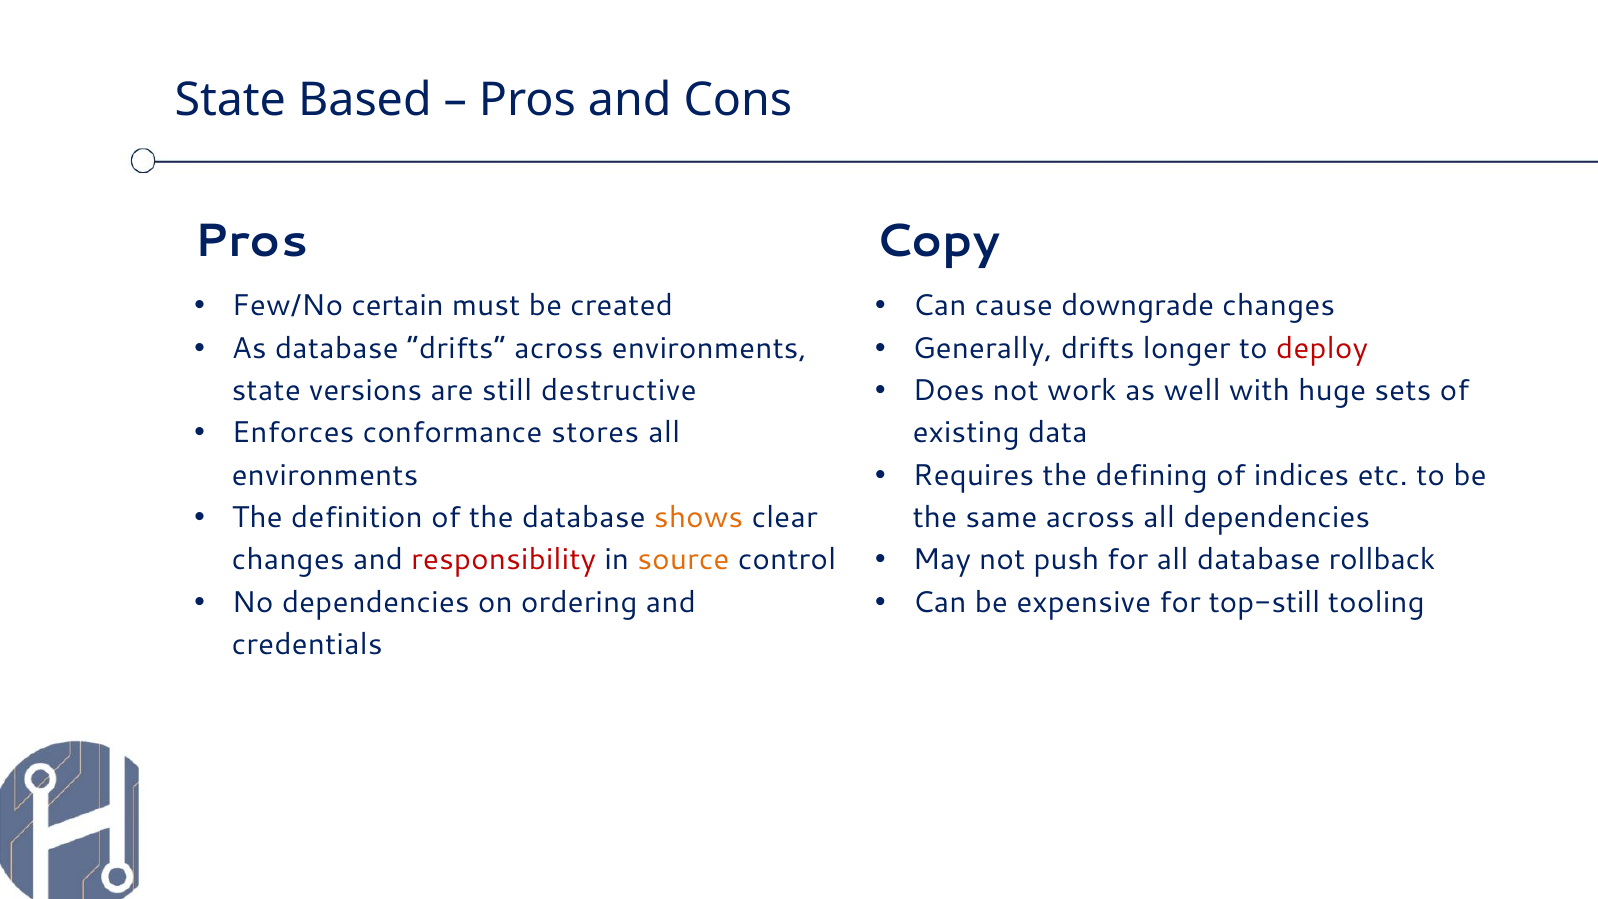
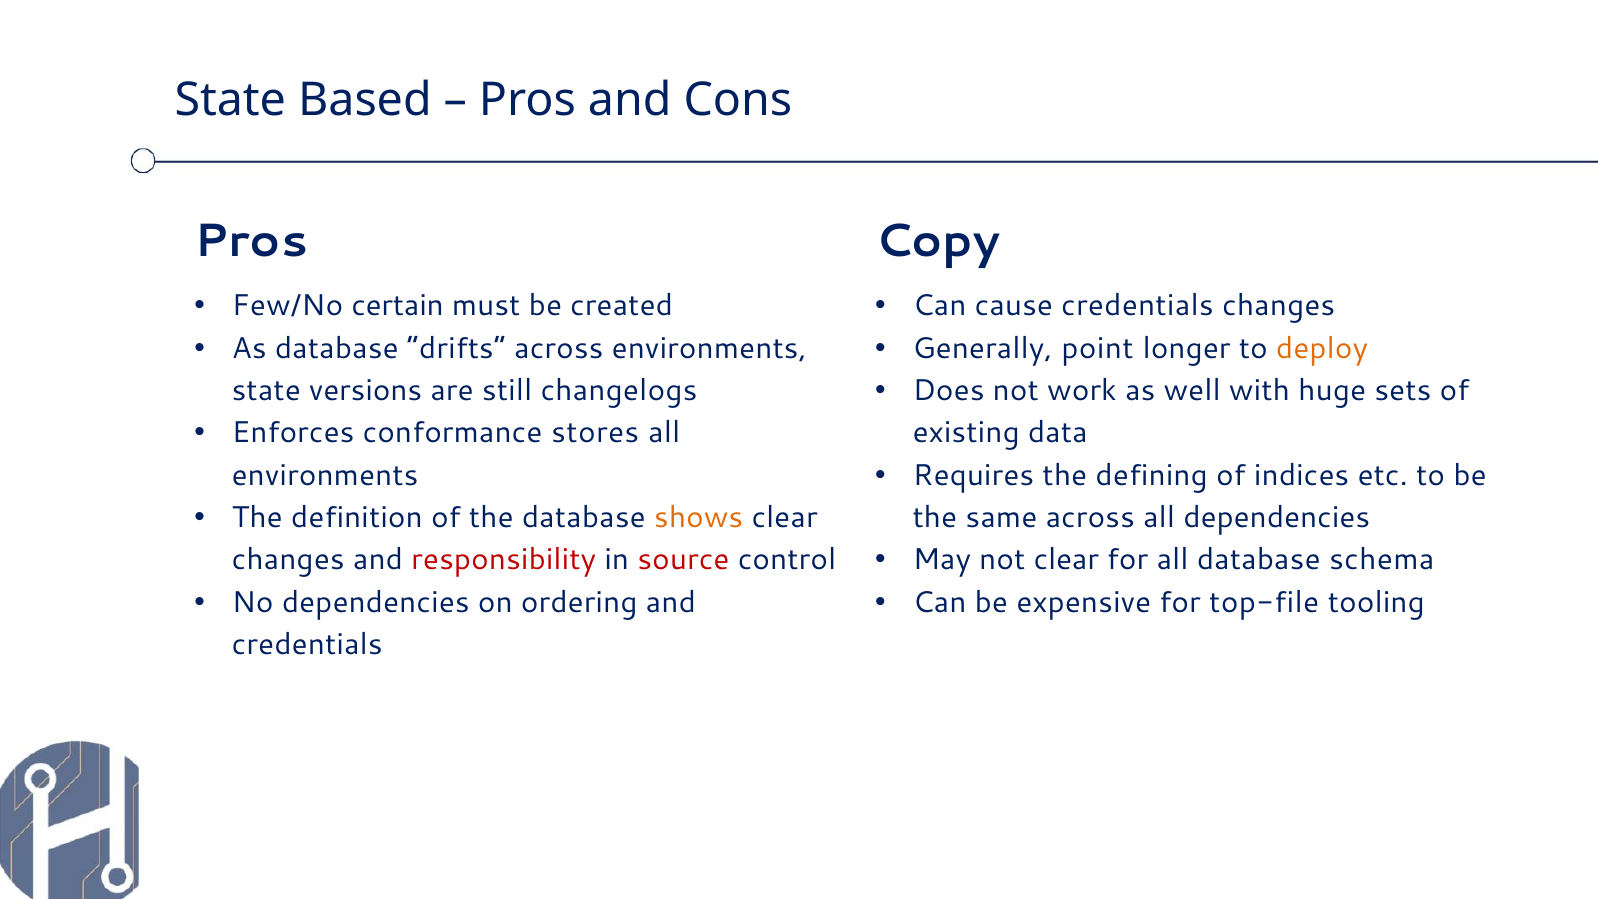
cause downgrade: downgrade -> credentials
Generally drifts: drifts -> point
deploy colour: red -> orange
destructive: destructive -> changelogs
not push: push -> clear
rollback: rollback -> schema
source colour: orange -> red
top-still: top-still -> top-file
